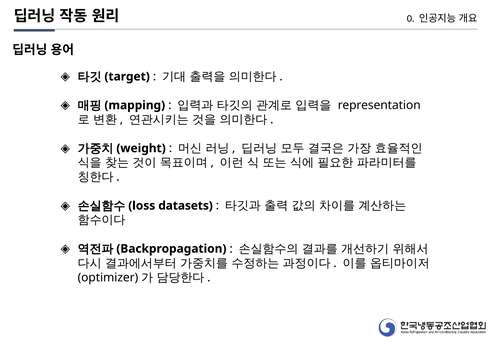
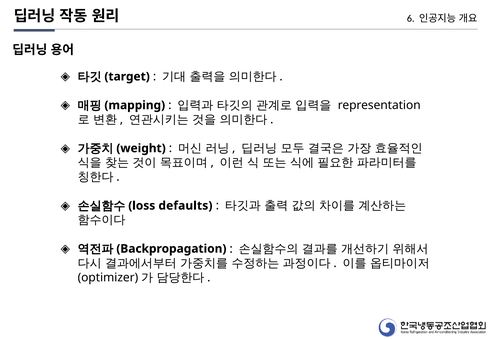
0: 0 -> 6
datasets: datasets -> defaults
